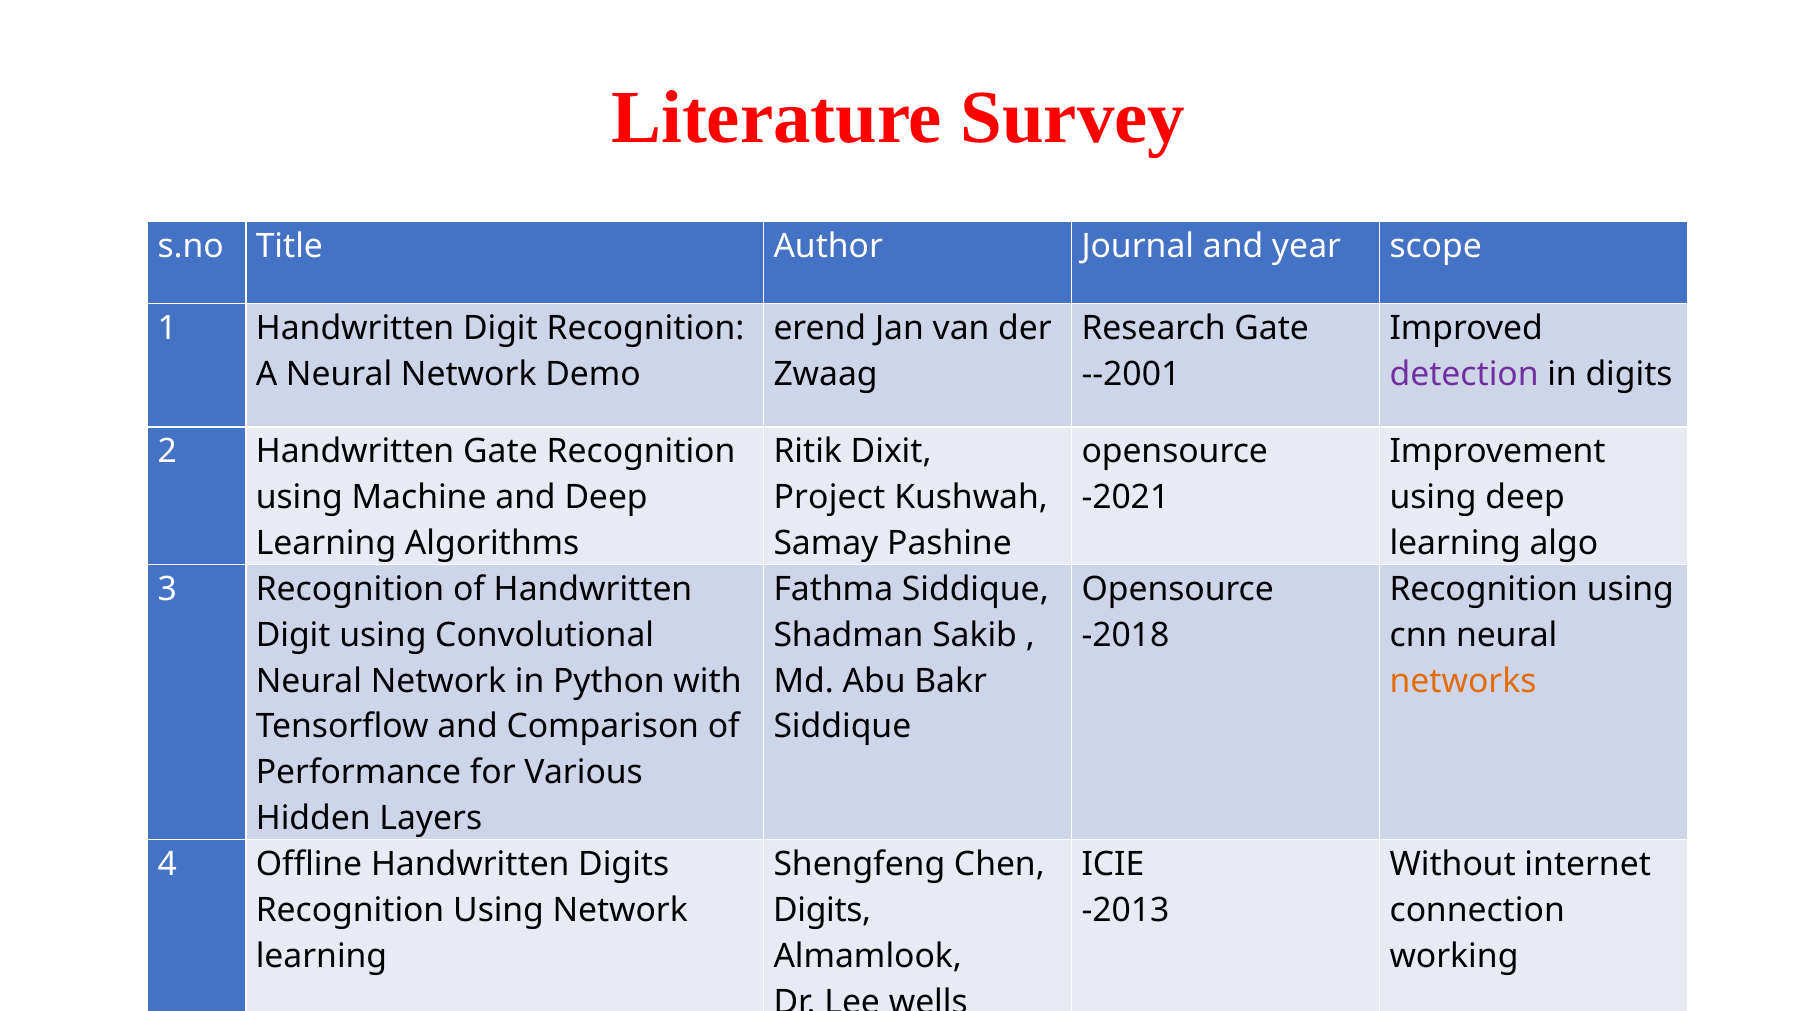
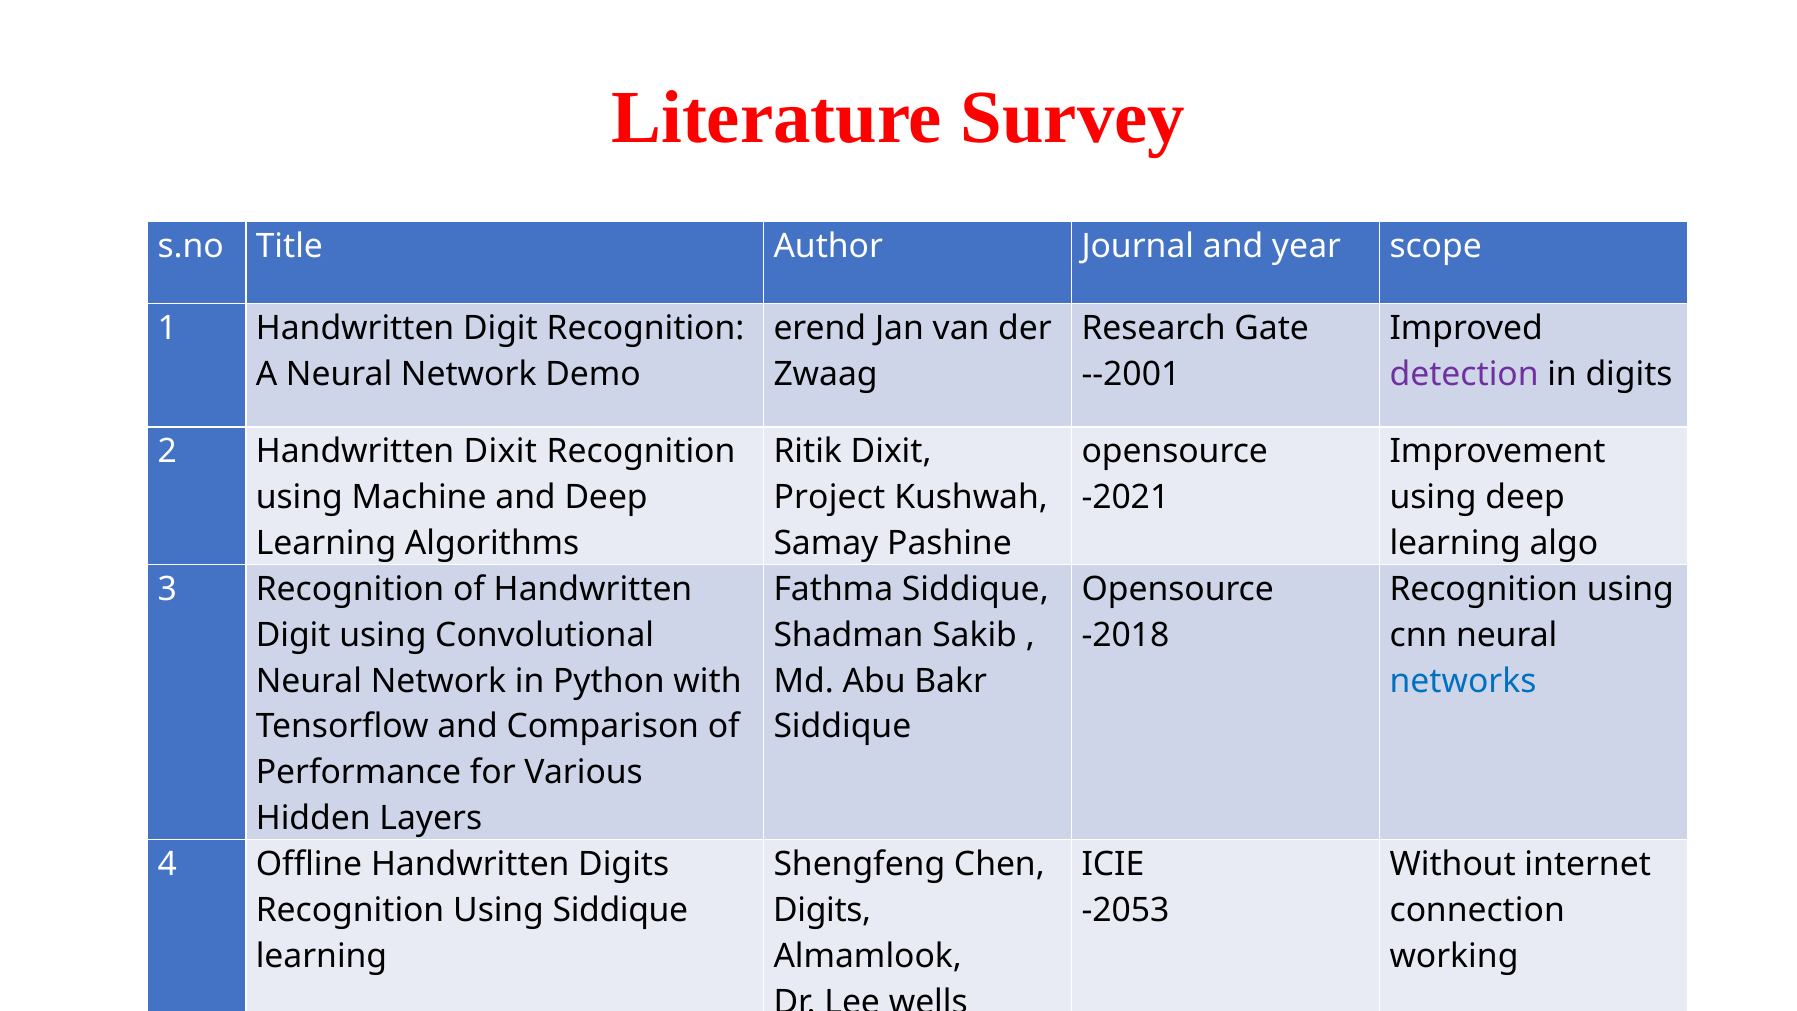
Handwritten Gate: Gate -> Dixit
networks colour: orange -> blue
Using Network: Network -> Siddique
-2013: -2013 -> -2053
